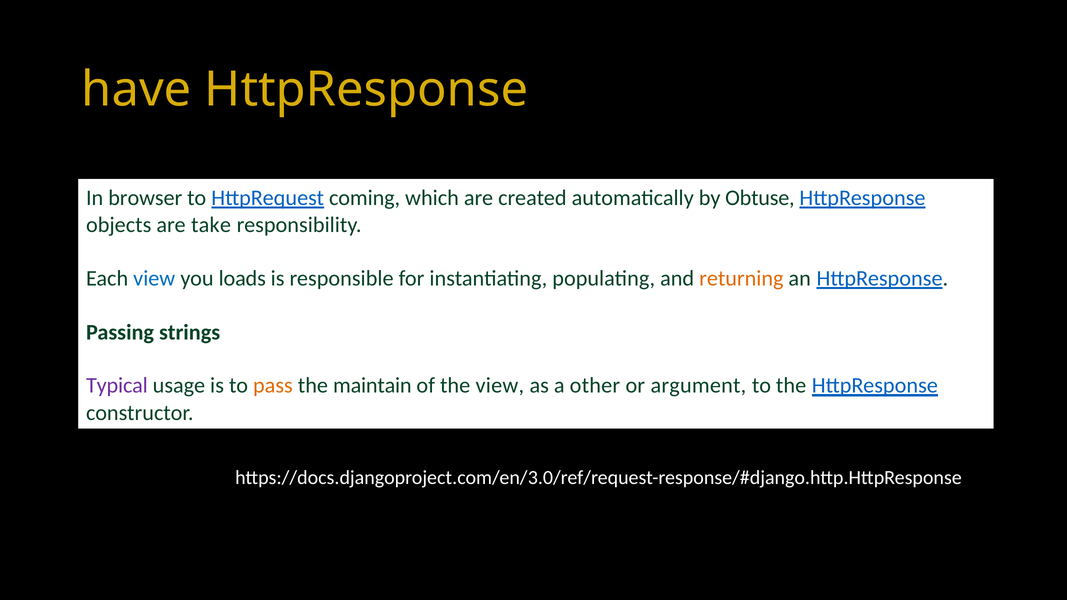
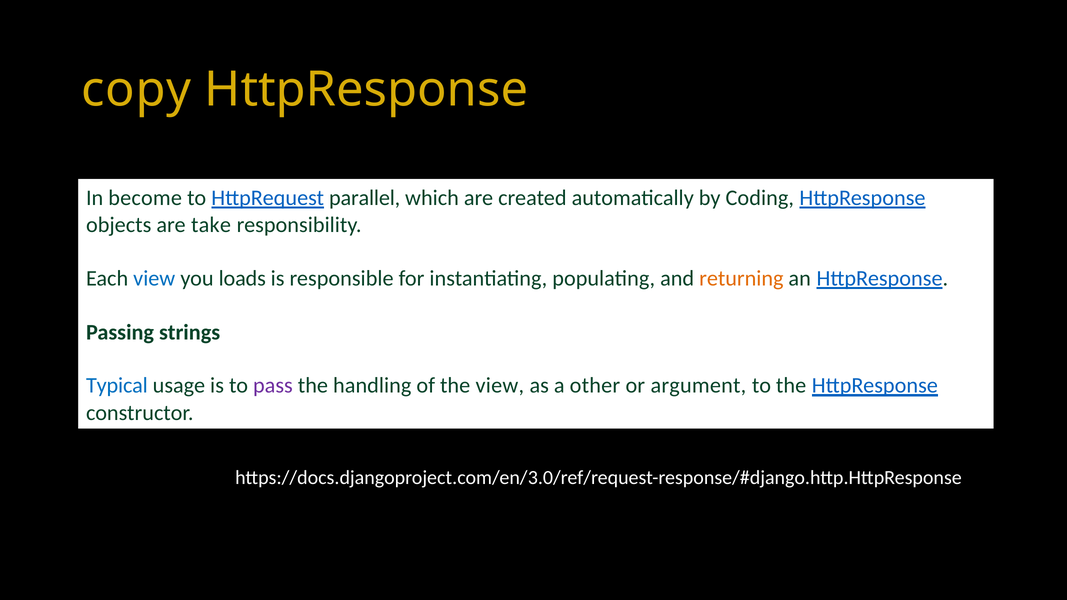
have: have -> copy
browser: browser -> become
coming: coming -> parallel
Obtuse: Obtuse -> Coding
Typical colour: purple -> blue
pass colour: orange -> purple
maintain: maintain -> handling
